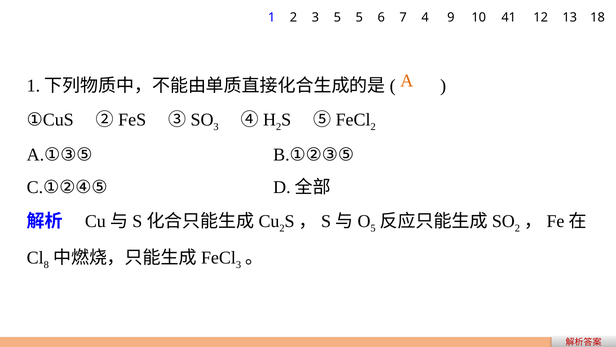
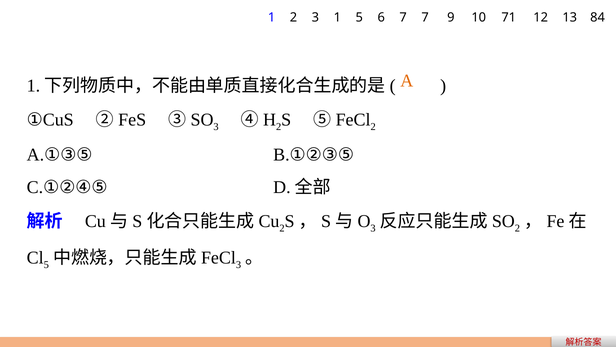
3 5: 5 -> 1
7 4: 4 -> 7
41: 41 -> 71
18: 18 -> 84
5 at (373, 228): 5 -> 3
8 at (46, 265): 8 -> 5
